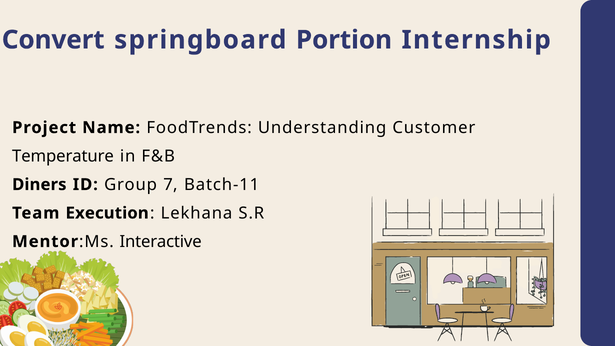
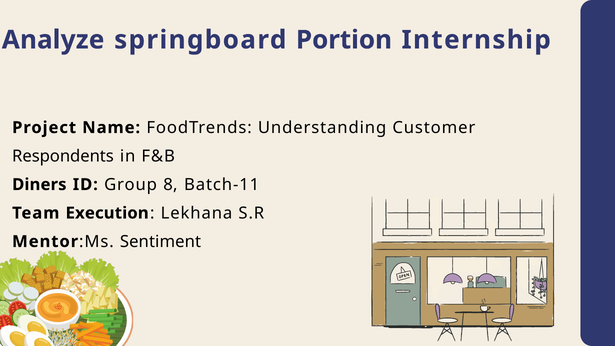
Convert: Convert -> Analyze
Temperature: Temperature -> Respondents
7: 7 -> 8
Interactive: Interactive -> Sentiment
